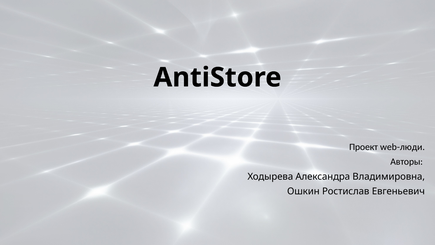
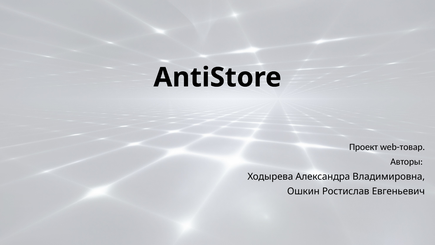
web-люди: web-люди -> web-товар
